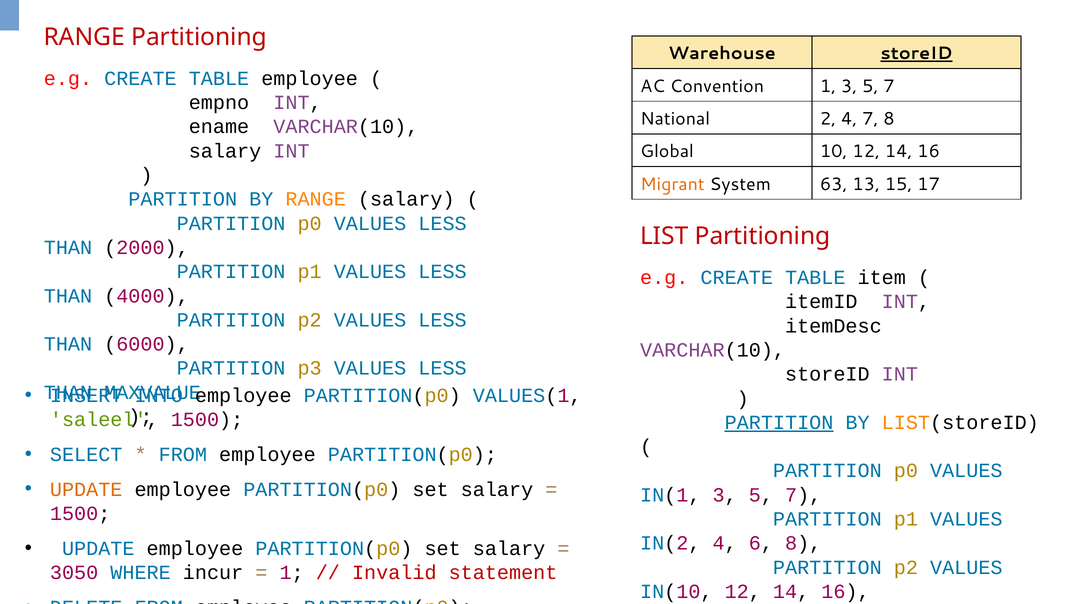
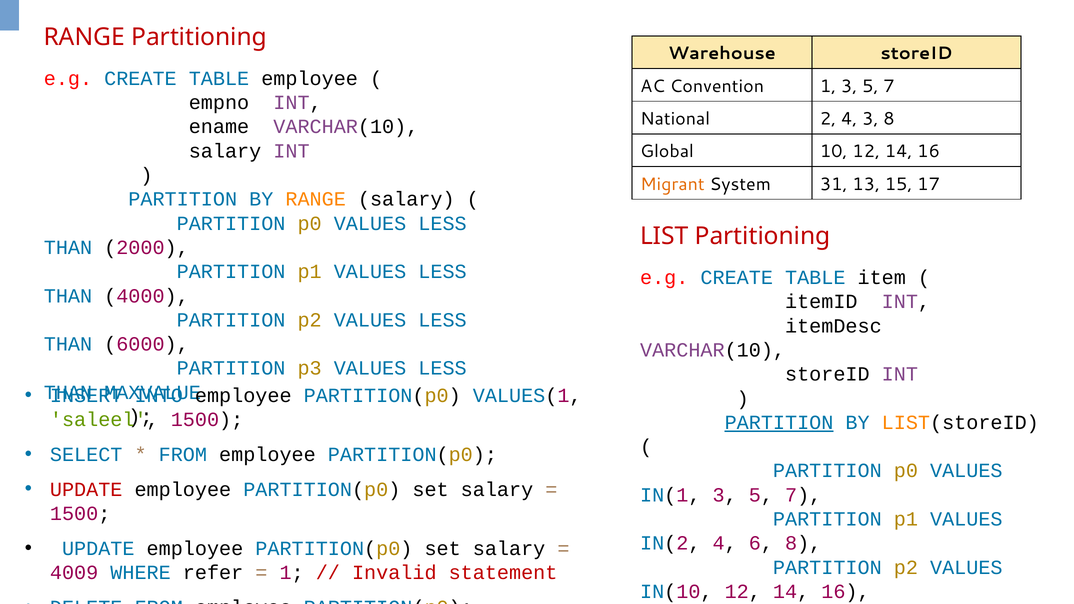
storeID at (916, 54) underline: present -> none
4 7: 7 -> 3
63: 63 -> 31
UPDATE at (86, 490) colour: orange -> red
3050: 3050 -> 4009
incur: incur -> refer
